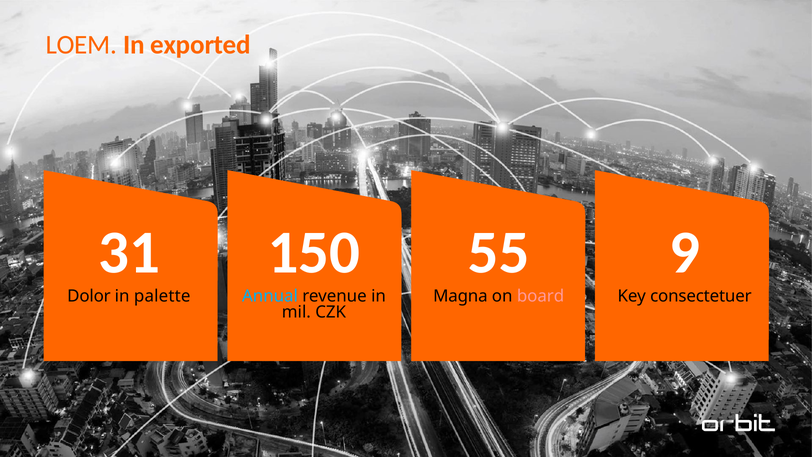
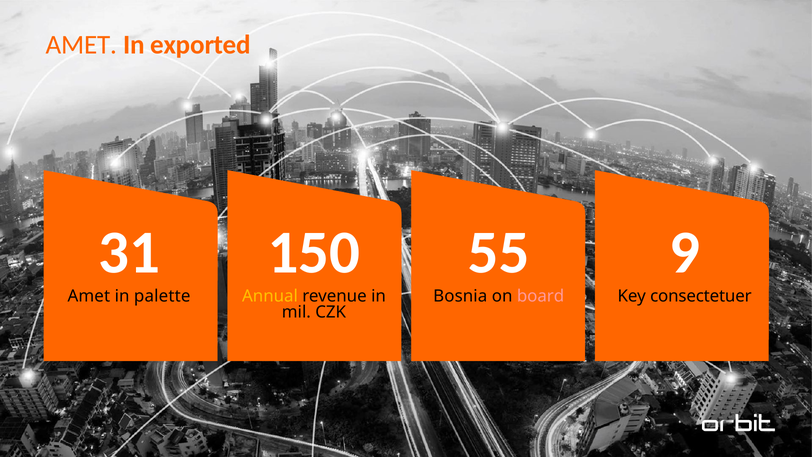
LOEM at (81, 45): LOEM -> AMET
Dolor at (89, 296): Dolor -> Amet
Annual colour: light blue -> yellow
Magna: Magna -> Bosnia
